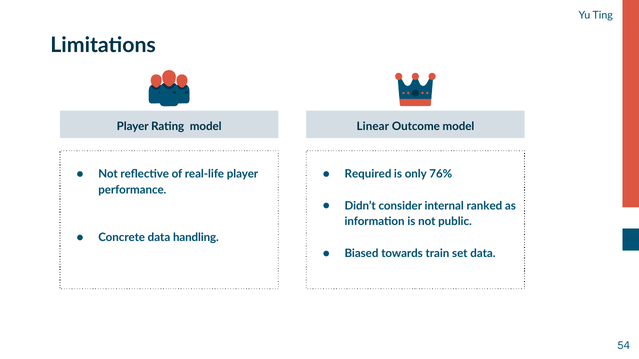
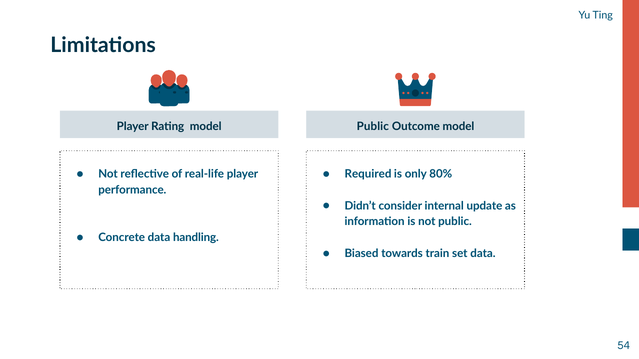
Linear at (373, 126): Linear -> Public
76%: 76% -> 80%
ranked: ranked -> update
